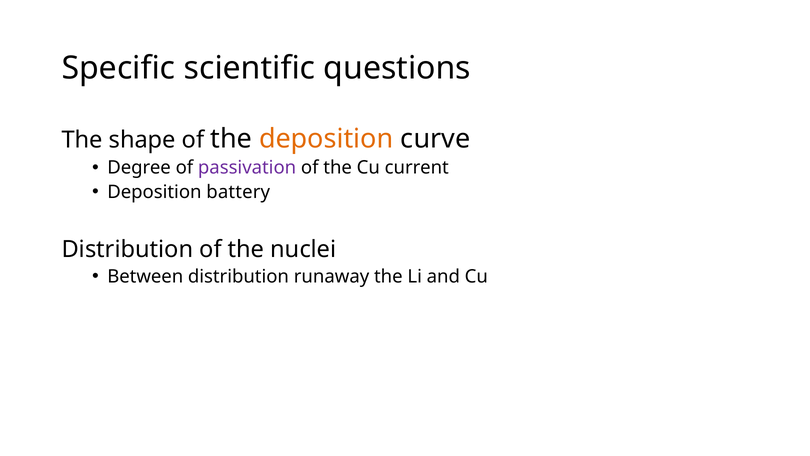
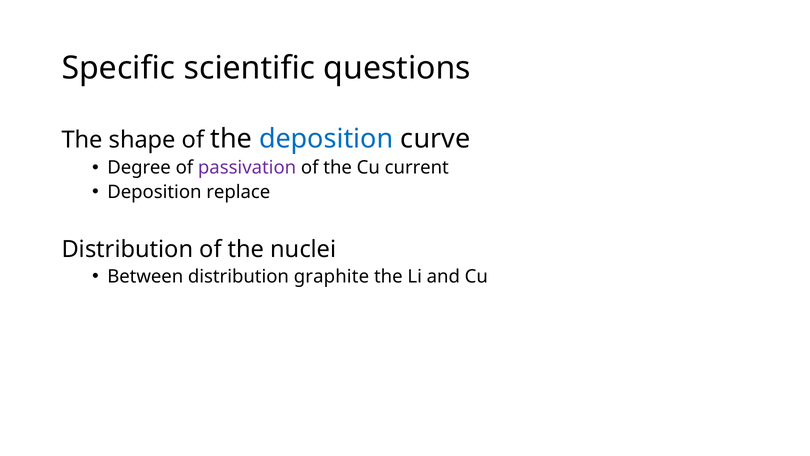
deposition at (326, 139) colour: orange -> blue
battery: battery -> replace
runaway: runaway -> graphite
